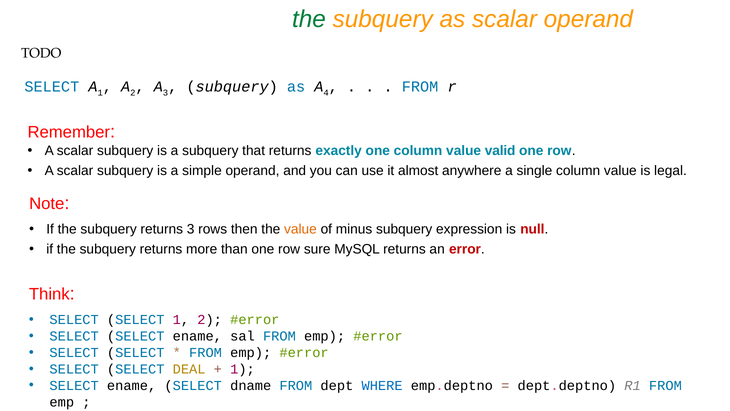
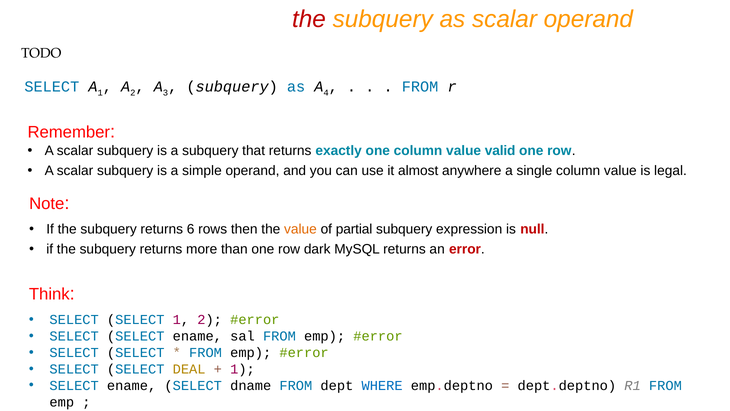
the at (309, 19) colour: green -> red
returns 3: 3 -> 6
minus: minus -> partial
sure: sure -> dark
